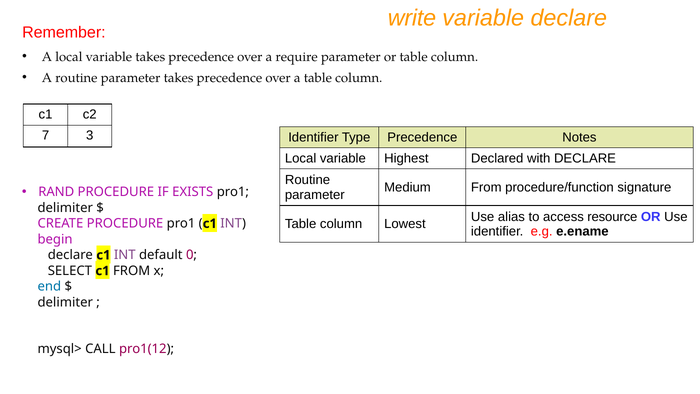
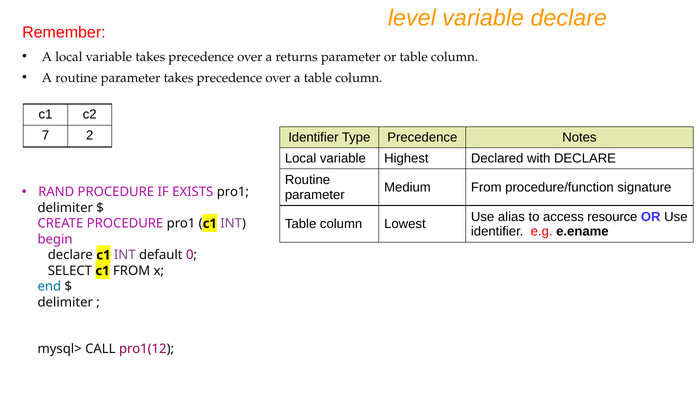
write: write -> level
require: require -> returns
3: 3 -> 2
